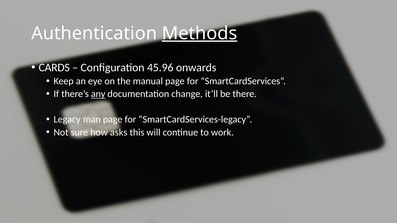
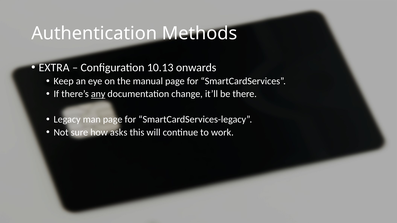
Methods underline: present -> none
CARDS: CARDS -> EXTRA
45.96: 45.96 -> 10.13
